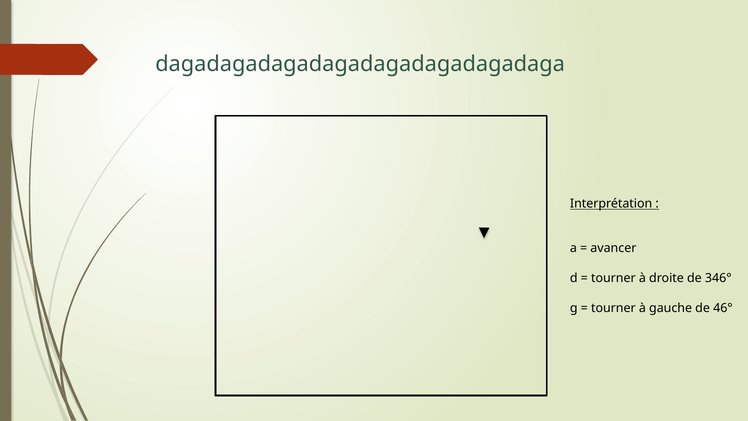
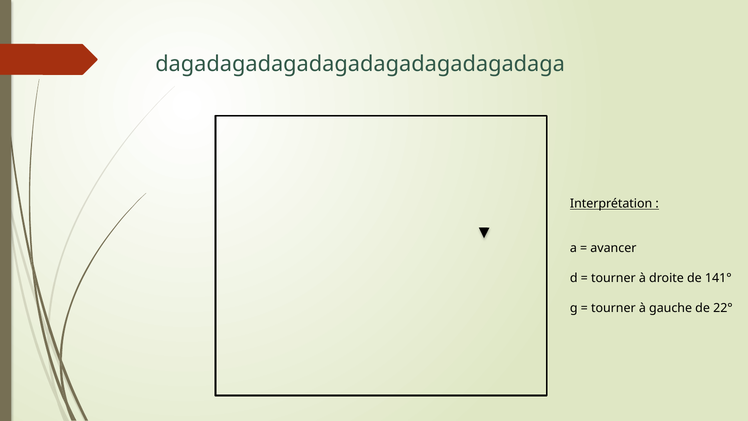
346°: 346° -> 141°
46°: 46° -> 22°
